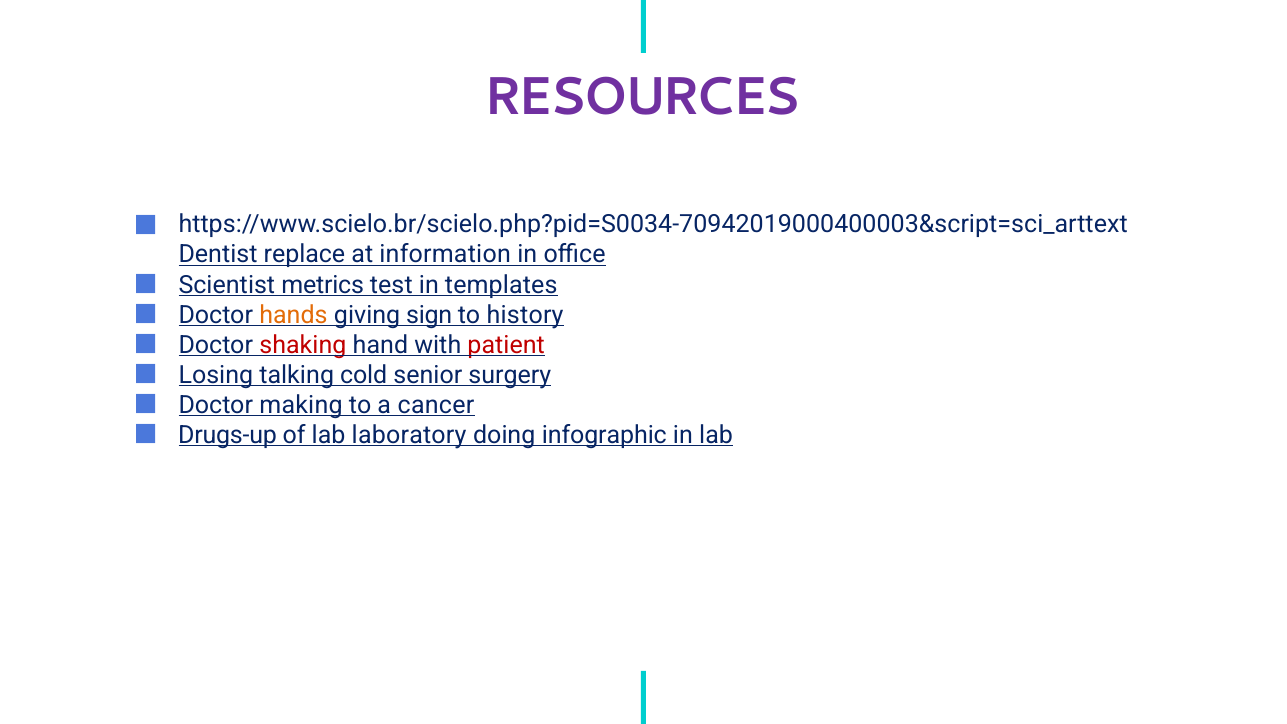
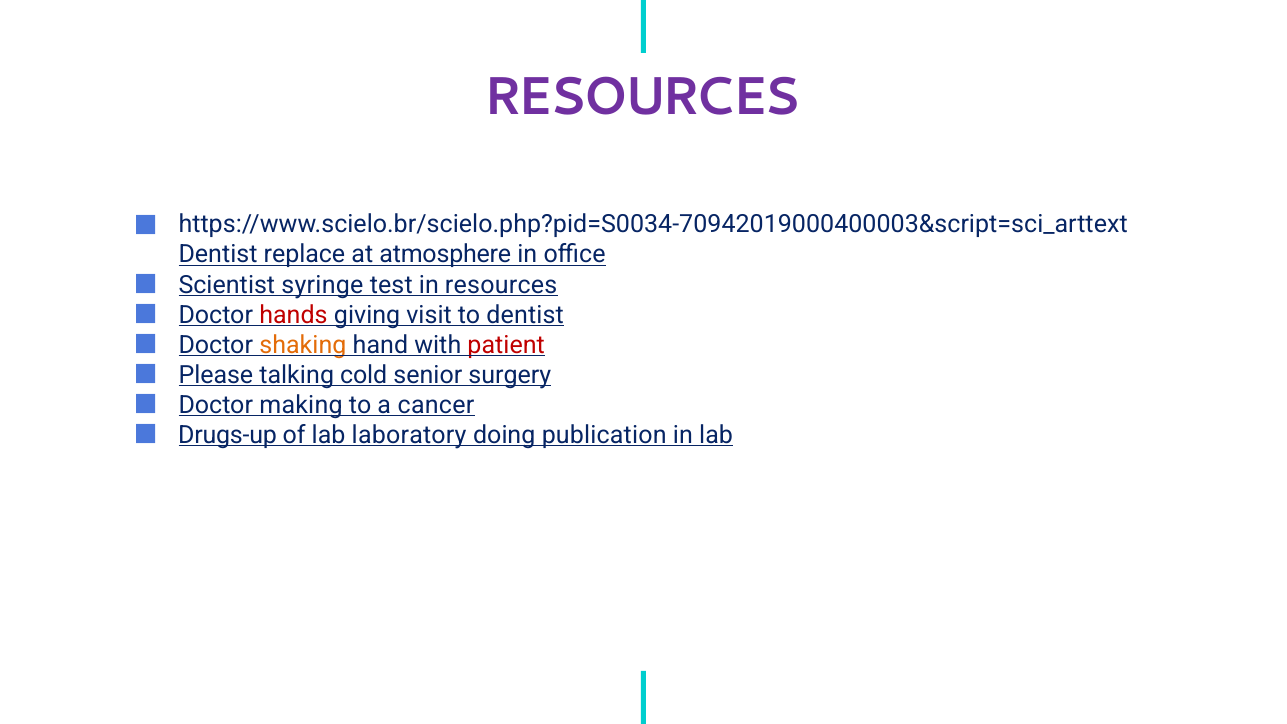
information: information -> atmosphere
metrics: metrics -> syringe
in templates: templates -> resources
hands colour: orange -> red
sign: sign -> visit
to history: history -> dentist
shaking colour: red -> orange
Losing: Losing -> Please
infographic: infographic -> publication
